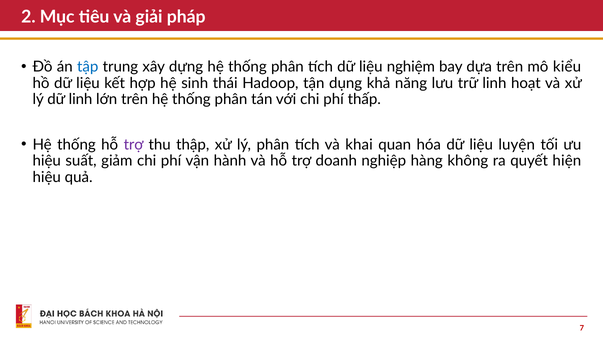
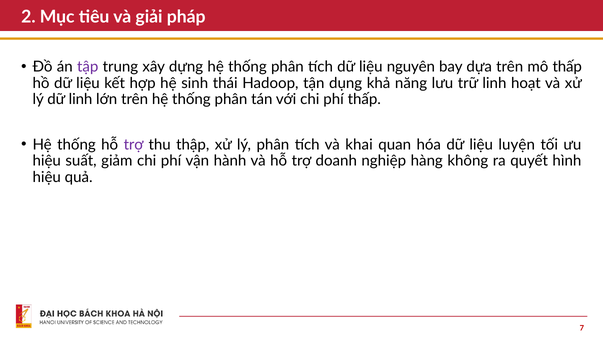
tập colour: blue -> purple
nghiệm: nghiệm -> nguyên
mô kiểu: kiểu -> thấp
hiện: hiện -> hình
